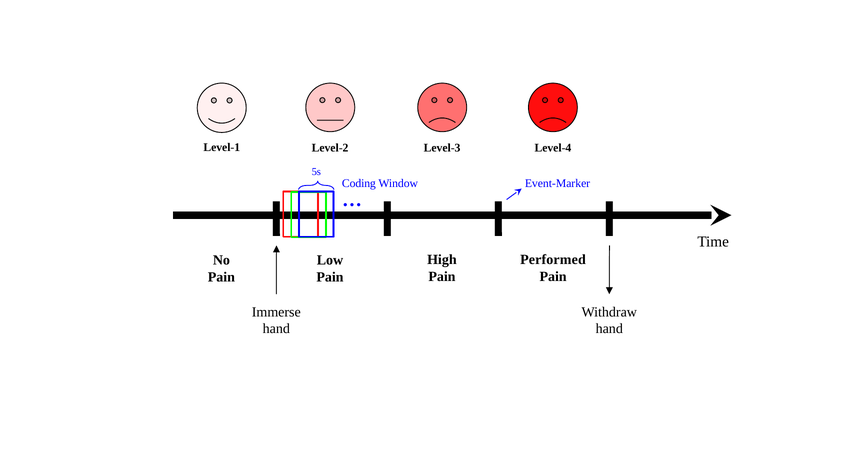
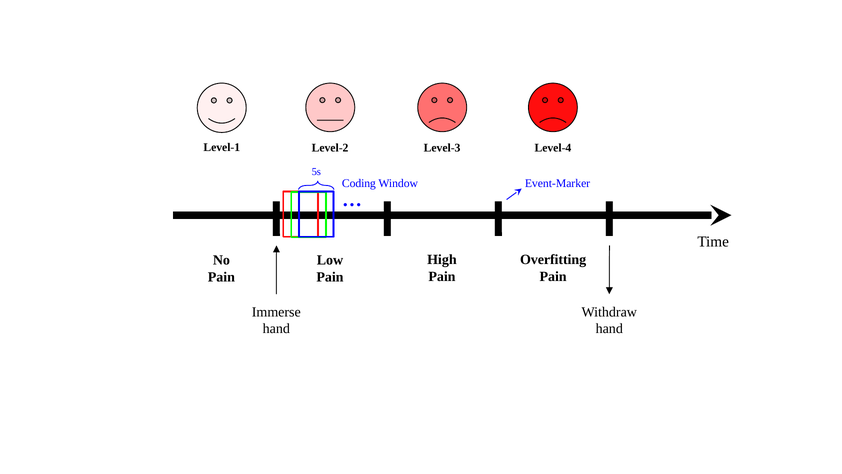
Performed: Performed -> Overfitting
